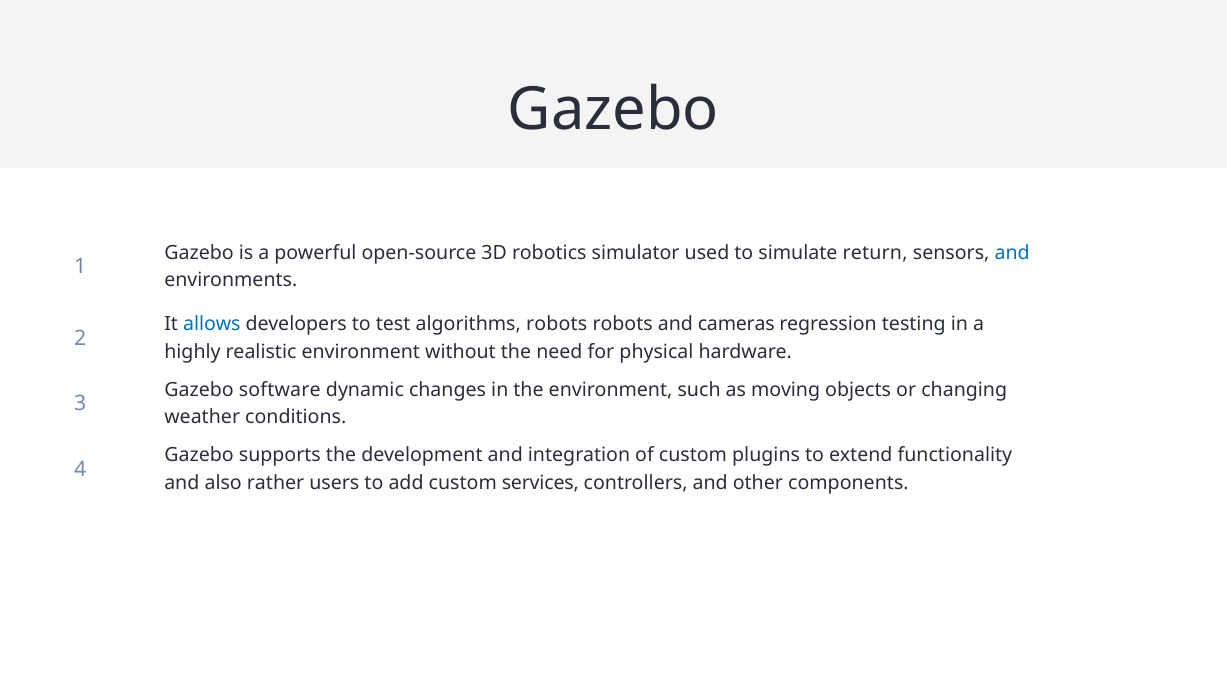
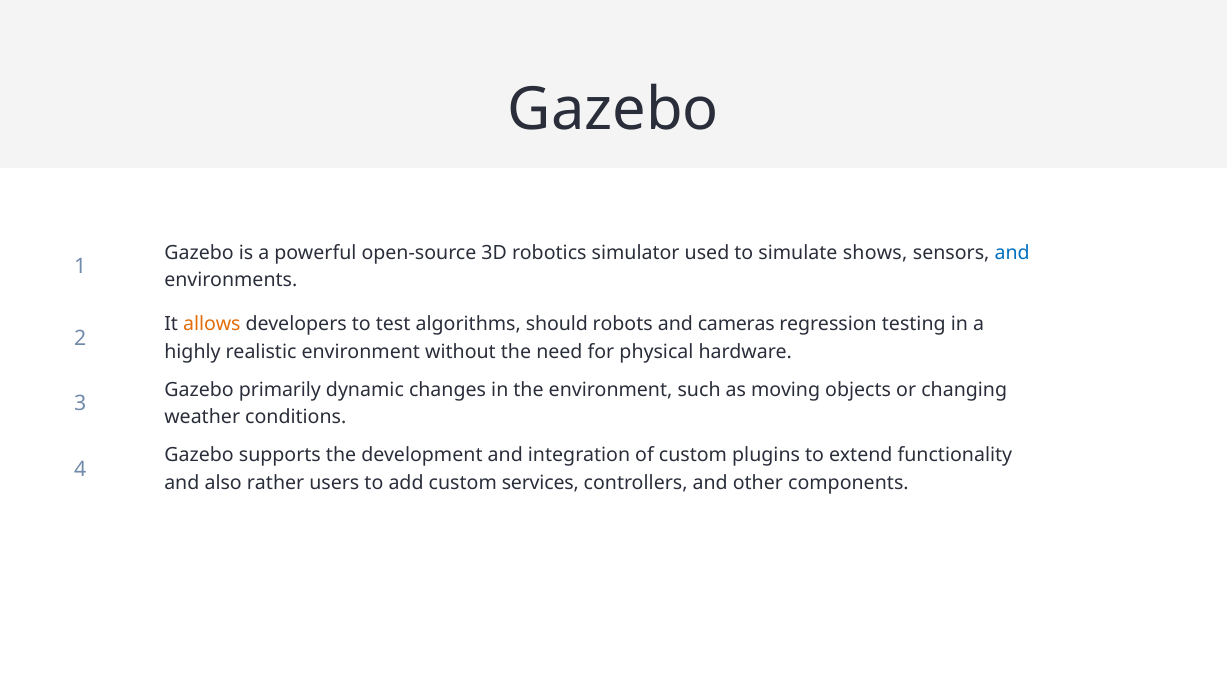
return: return -> shows
allows colour: blue -> orange
algorithms robots: robots -> should
software: software -> primarily
